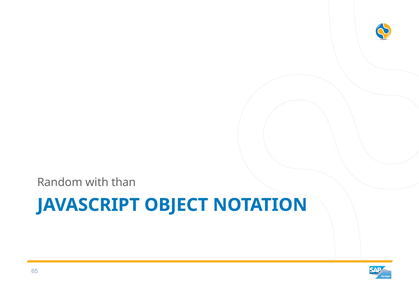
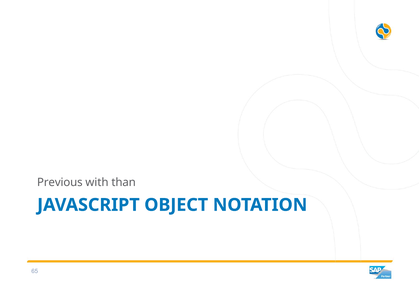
Random: Random -> Previous
